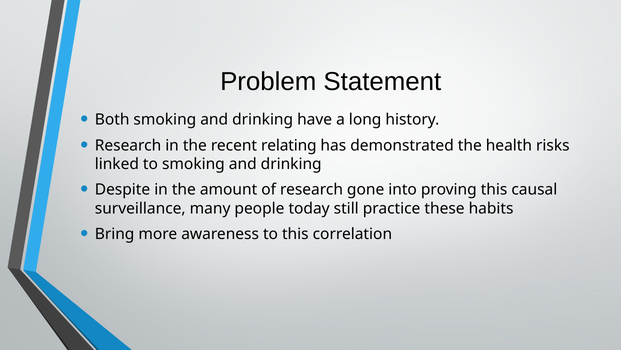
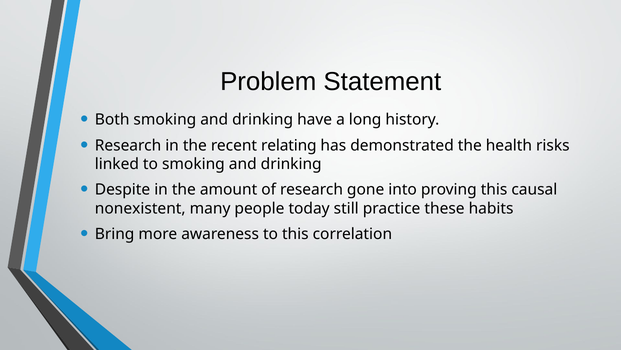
surveillance: surveillance -> nonexistent
